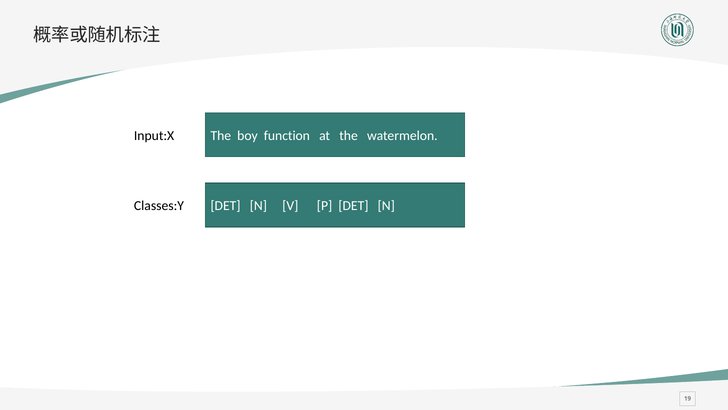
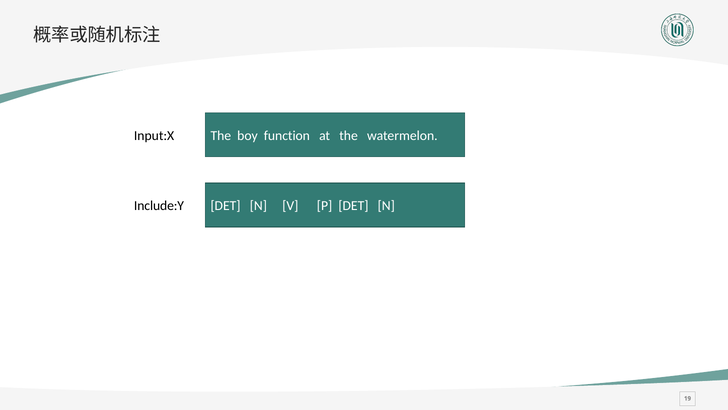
Classes:Y: Classes:Y -> Include:Y
